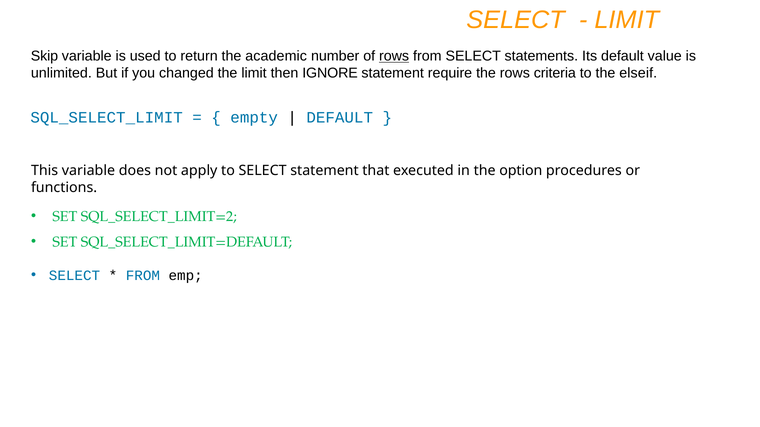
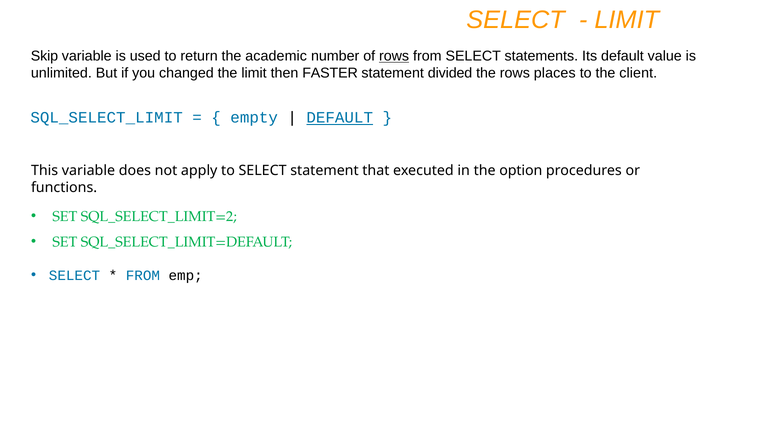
IGNORE: IGNORE -> FASTER
require: require -> divided
criteria: criteria -> places
elseif: elseif -> client
DEFAULT at (340, 118) underline: none -> present
